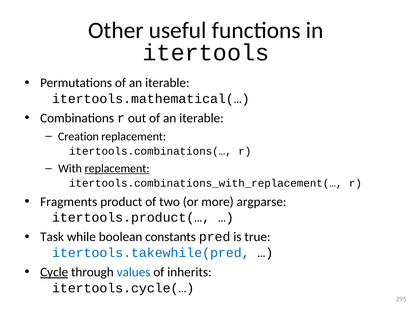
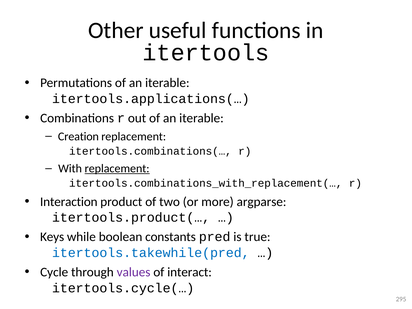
itertools.mathematical(…: itertools.mathematical(… -> itertools.applications(…
Fragments: Fragments -> Interaction
Task: Task -> Keys
Cycle underline: present -> none
values colour: blue -> purple
inherits: inherits -> interact
